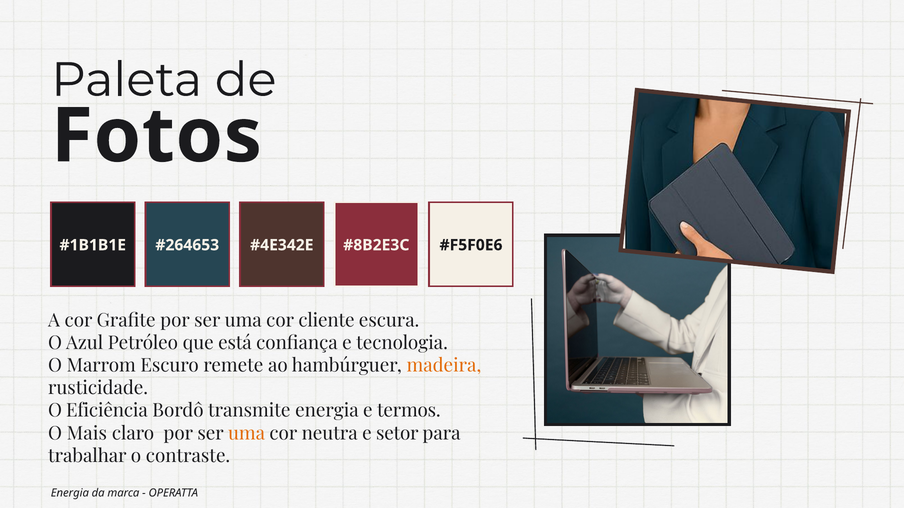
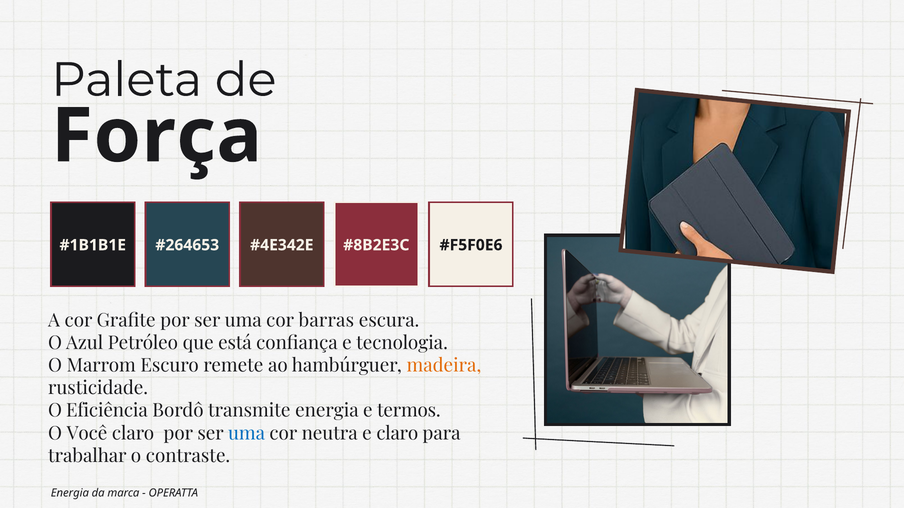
Fotos: Fotos -> Força
cliente: cliente -> barras
Mais: Mais -> Você
uma at (247, 434) colour: orange -> blue
e setor: setor -> claro
